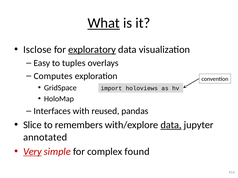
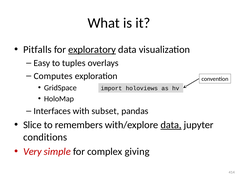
What underline: present -> none
Isclose: Isclose -> Pitfalls
reused: reused -> subset
annotated: annotated -> conditions
Very underline: present -> none
found: found -> giving
